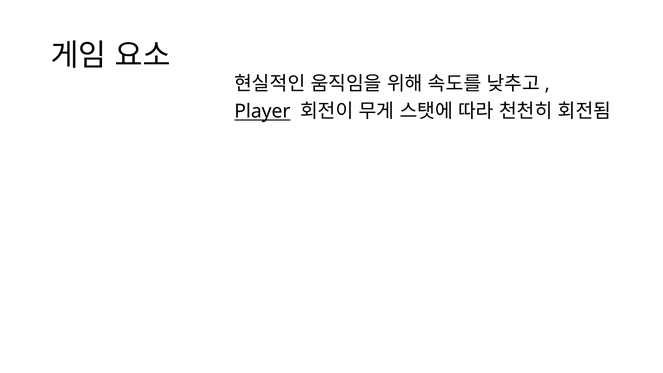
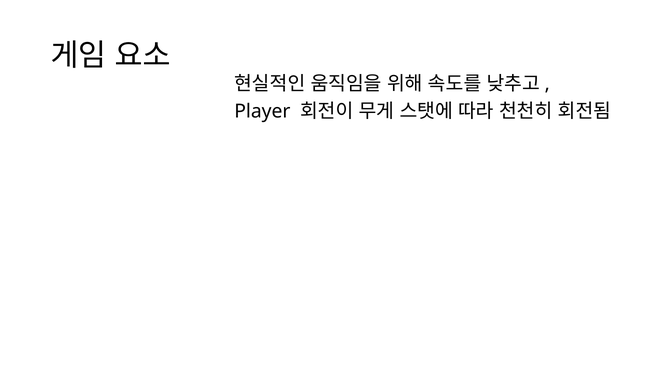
Player underline: present -> none
